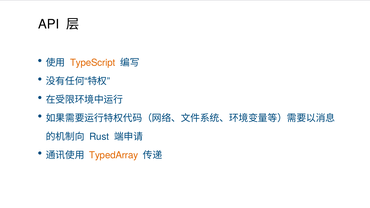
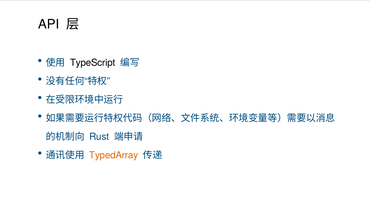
TypeScript colour: orange -> black
